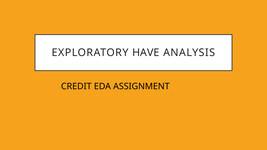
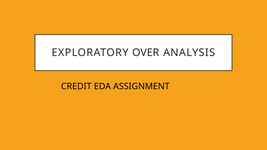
HAVE: HAVE -> OVER
